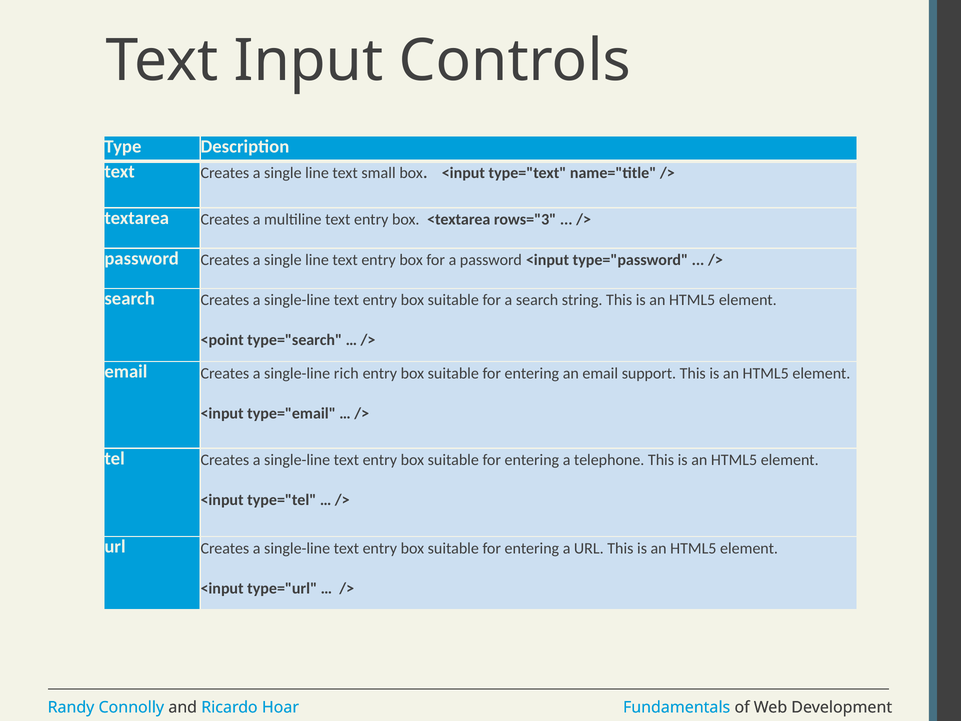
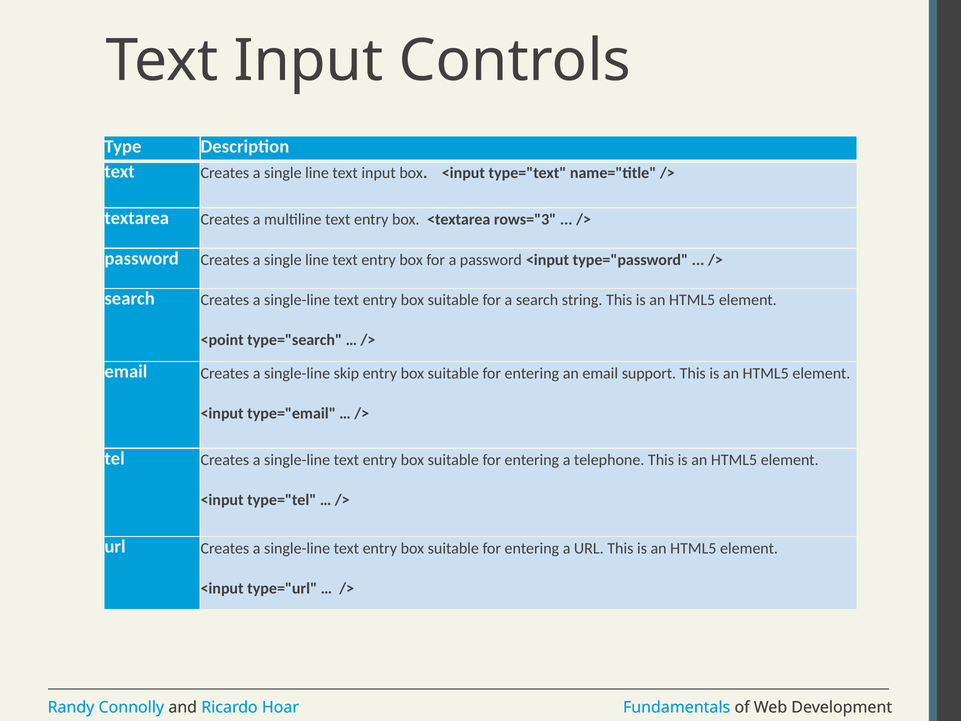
line text small: small -> input
rich: rich -> skip
